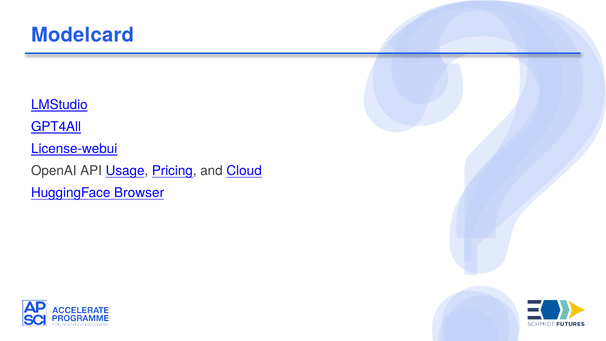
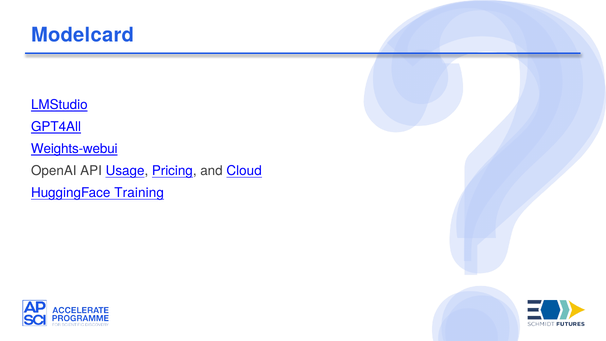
License-webui: License-webui -> Weights-webui
Browser: Browser -> Training
